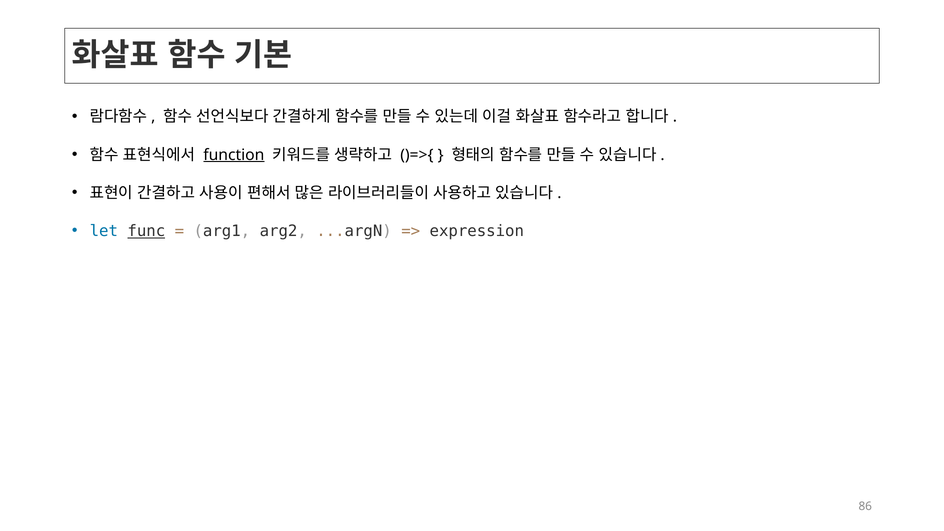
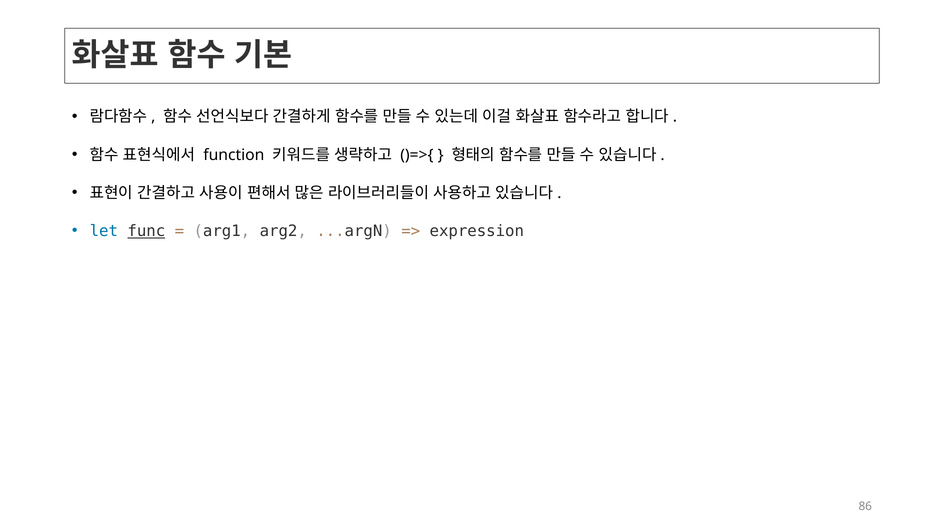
function underline: present -> none
